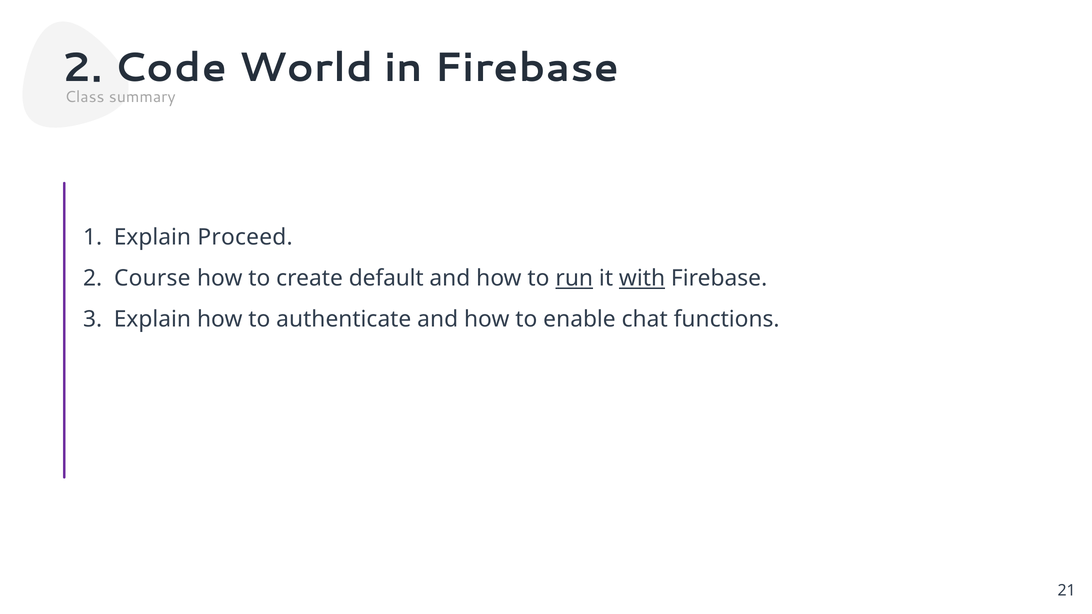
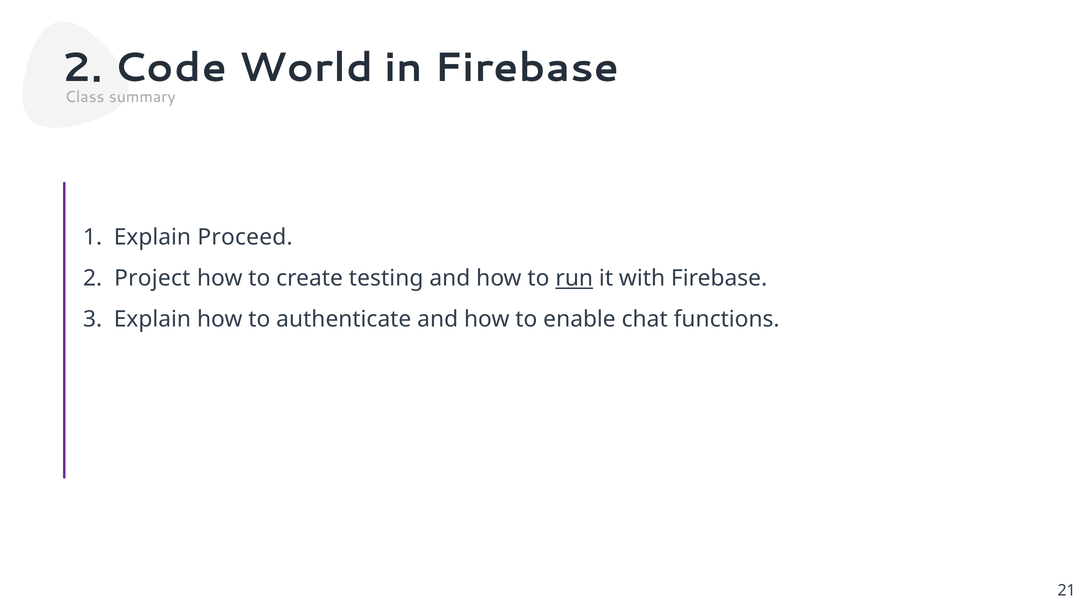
Course: Course -> Project
default: default -> testing
with underline: present -> none
